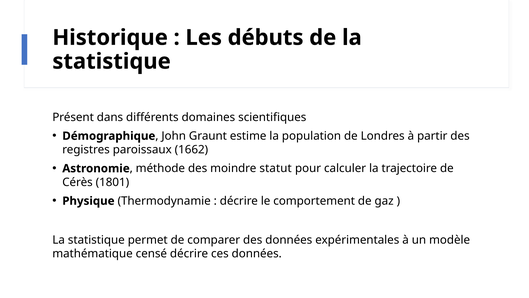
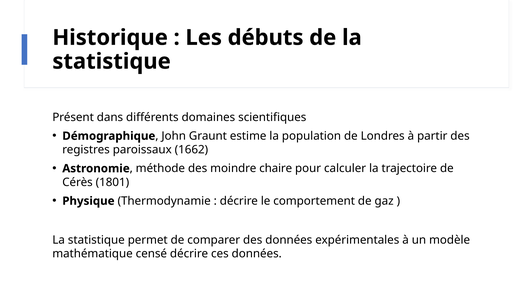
statut: statut -> chaire
